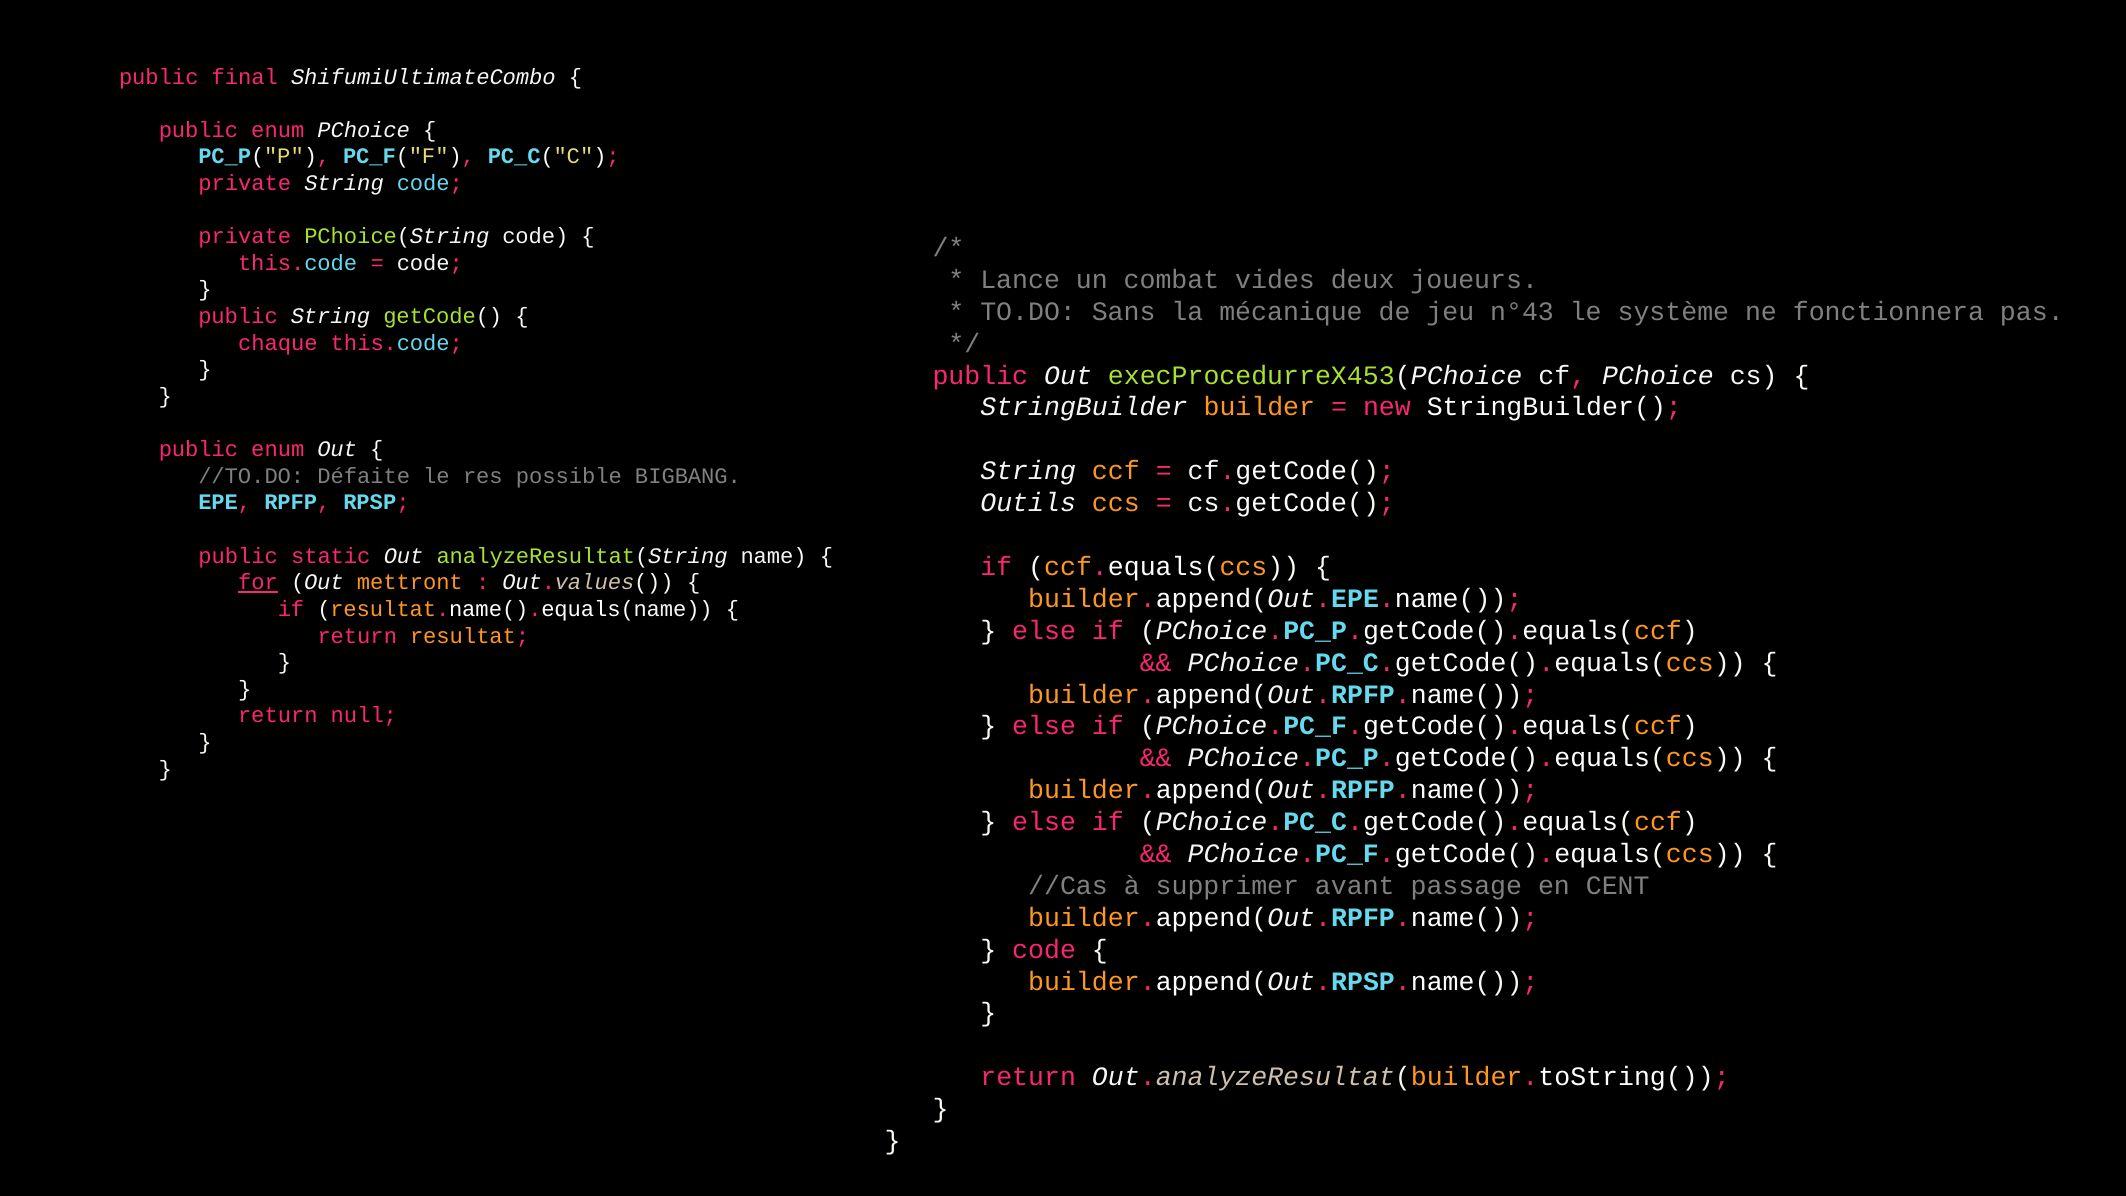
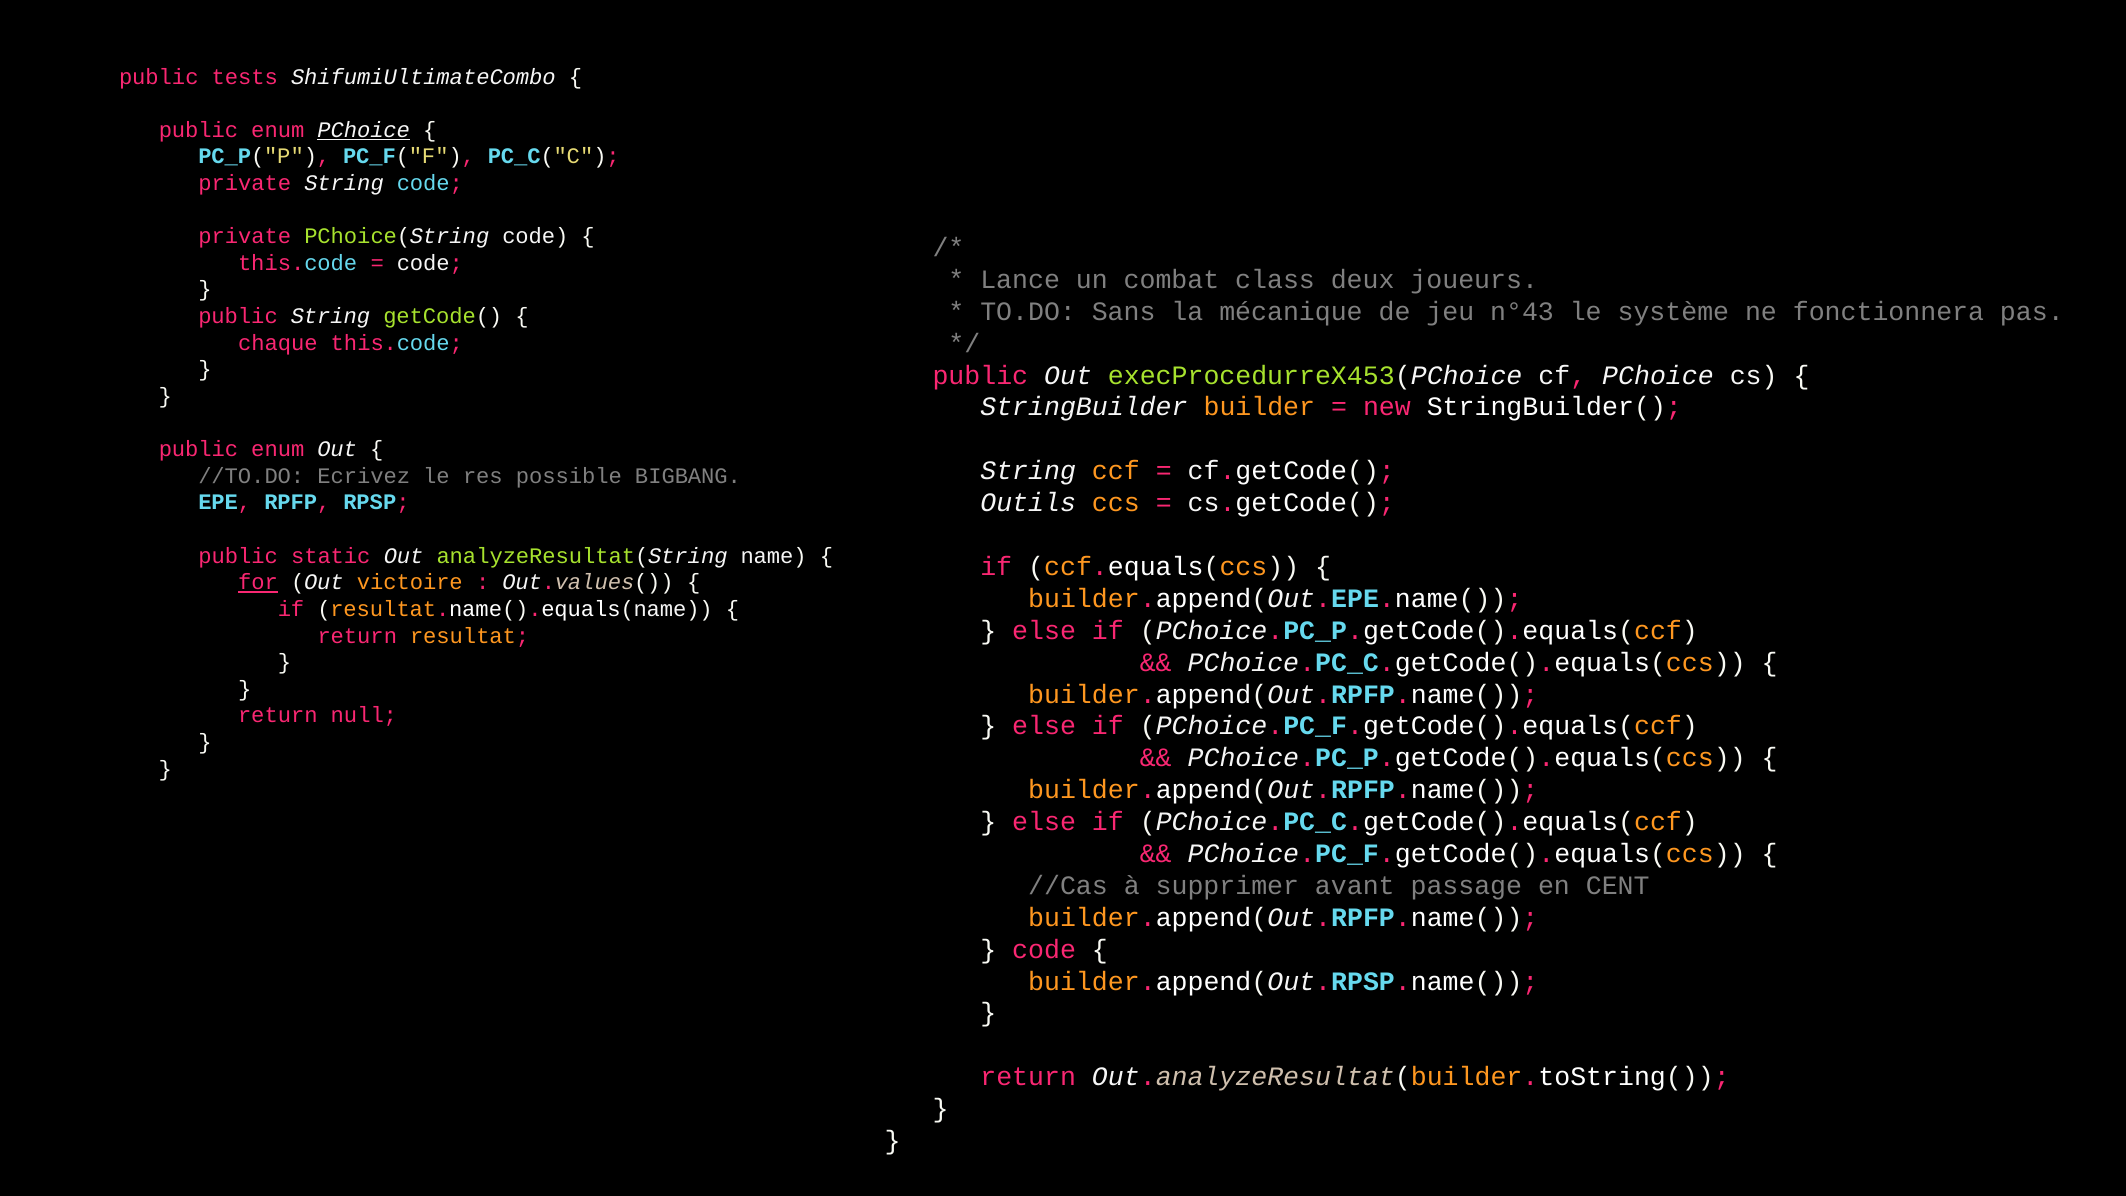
final: final -> tests
PChoice at (364, 130) underline: none -> present
vides: vides -> class
Défaite: Défaite -> Ecrivez
mettront: mettront -> victoire
